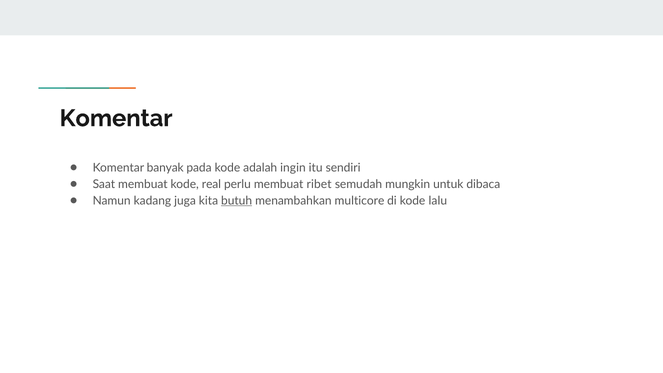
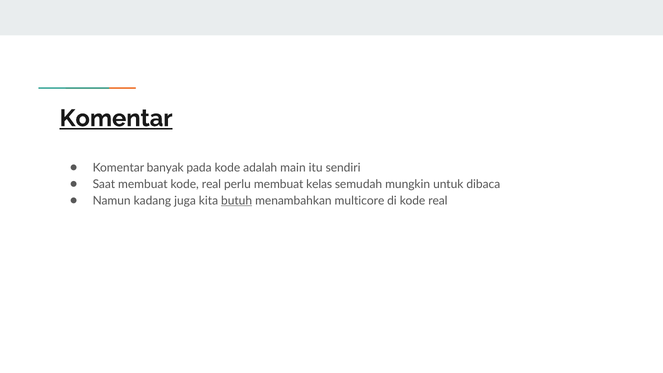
Komentar at (116, 118) underline: none -> present
ingin: ingin -> main
ribet: ribet -> kelas
di kode lalu: lalu -> real
